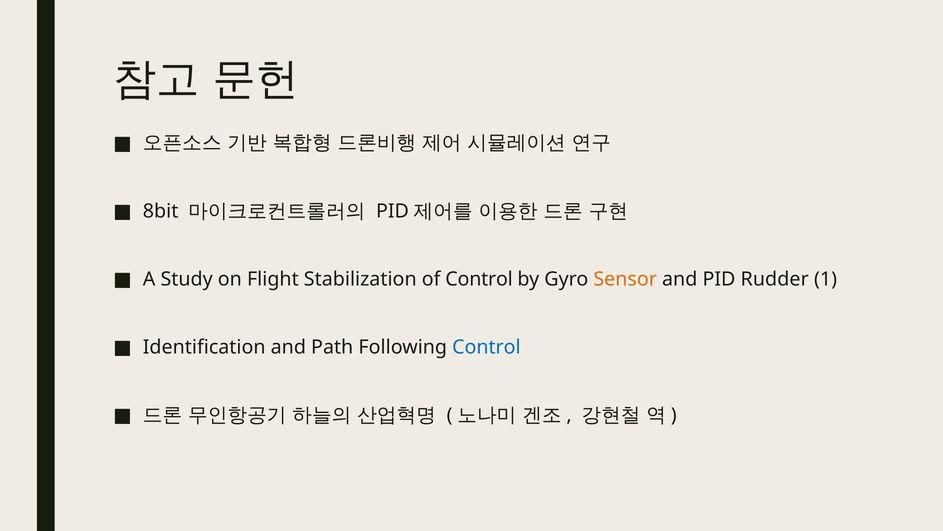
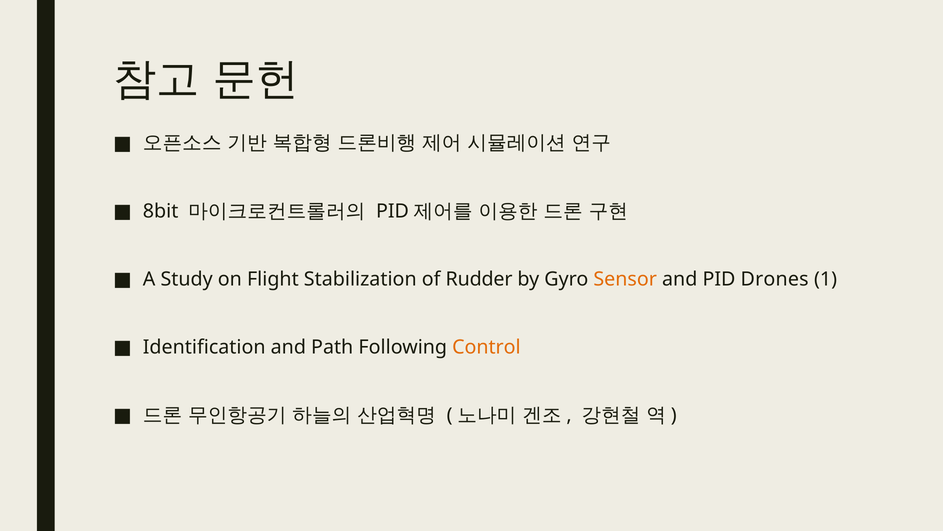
of Control: Control -> Rudder
Rudder: Rudder -> Drones
Control at (486, 347) colour: blue -> orange
